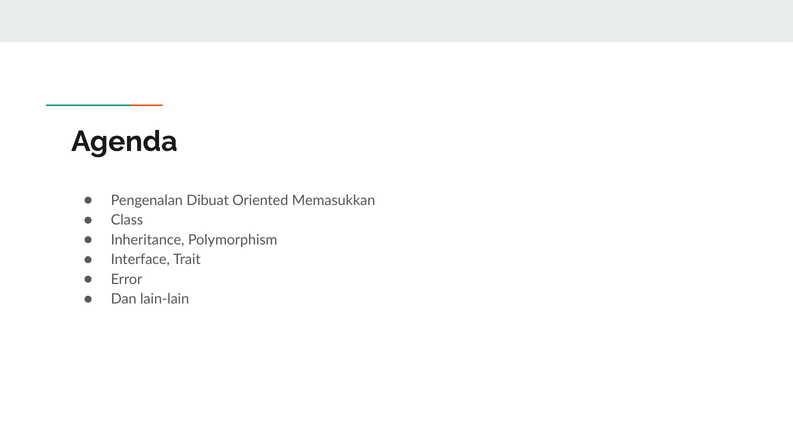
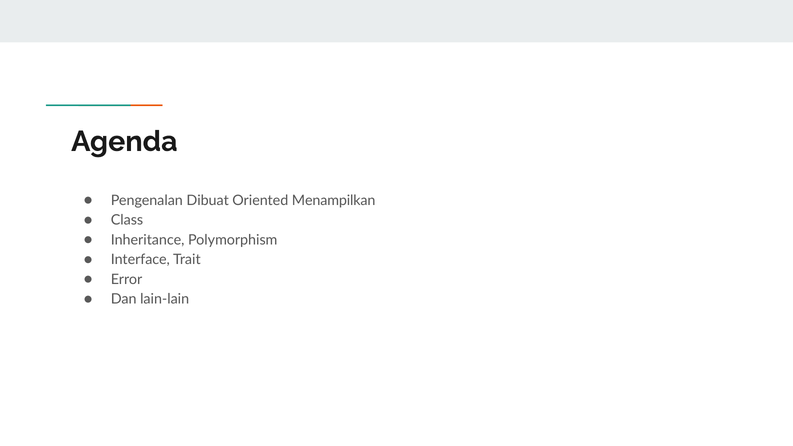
Memasukkan: Memasukkan -> Menampilkan
